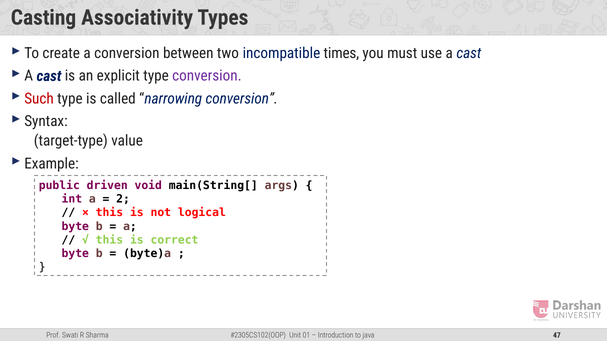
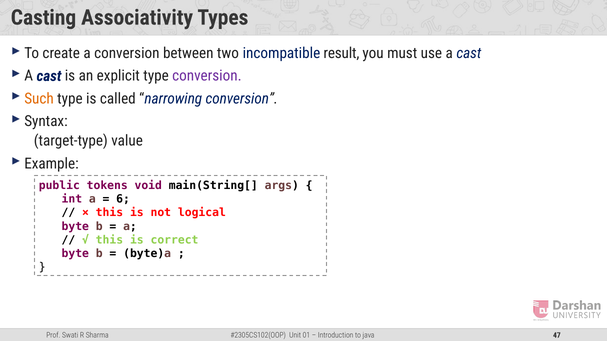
times: times -> result
Such colour: red -> orange
driven: driven -> tokens
2: 2 -> 6
